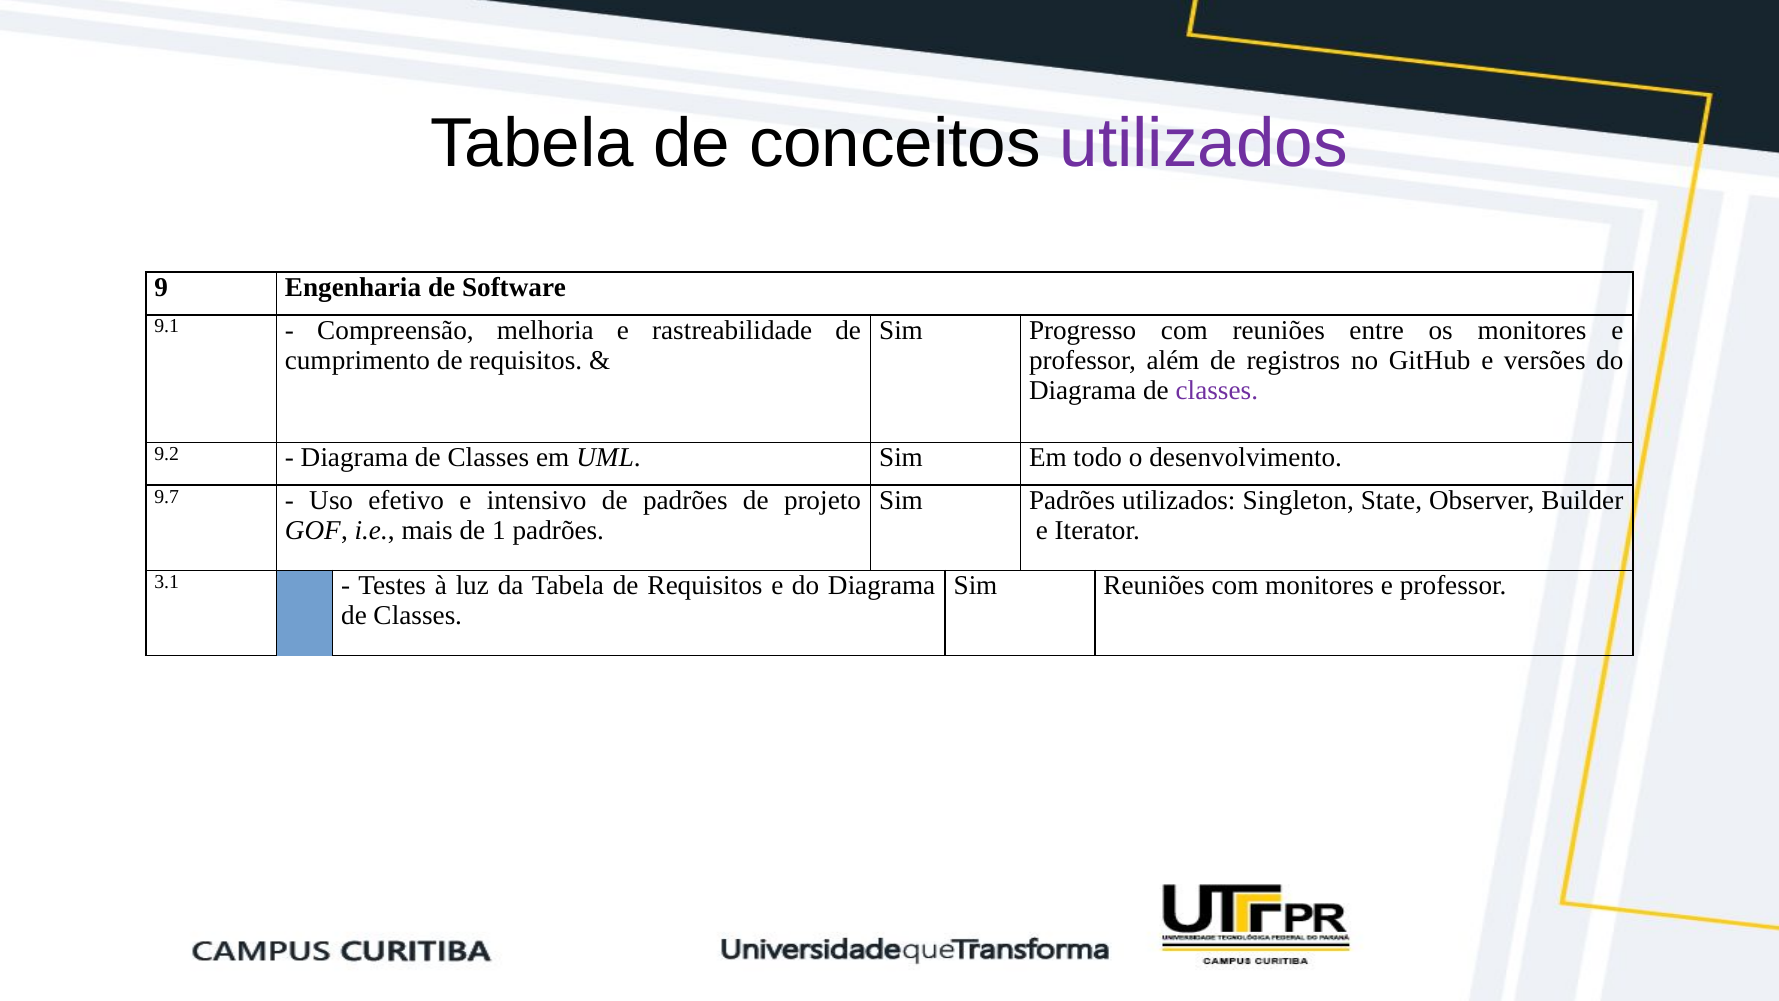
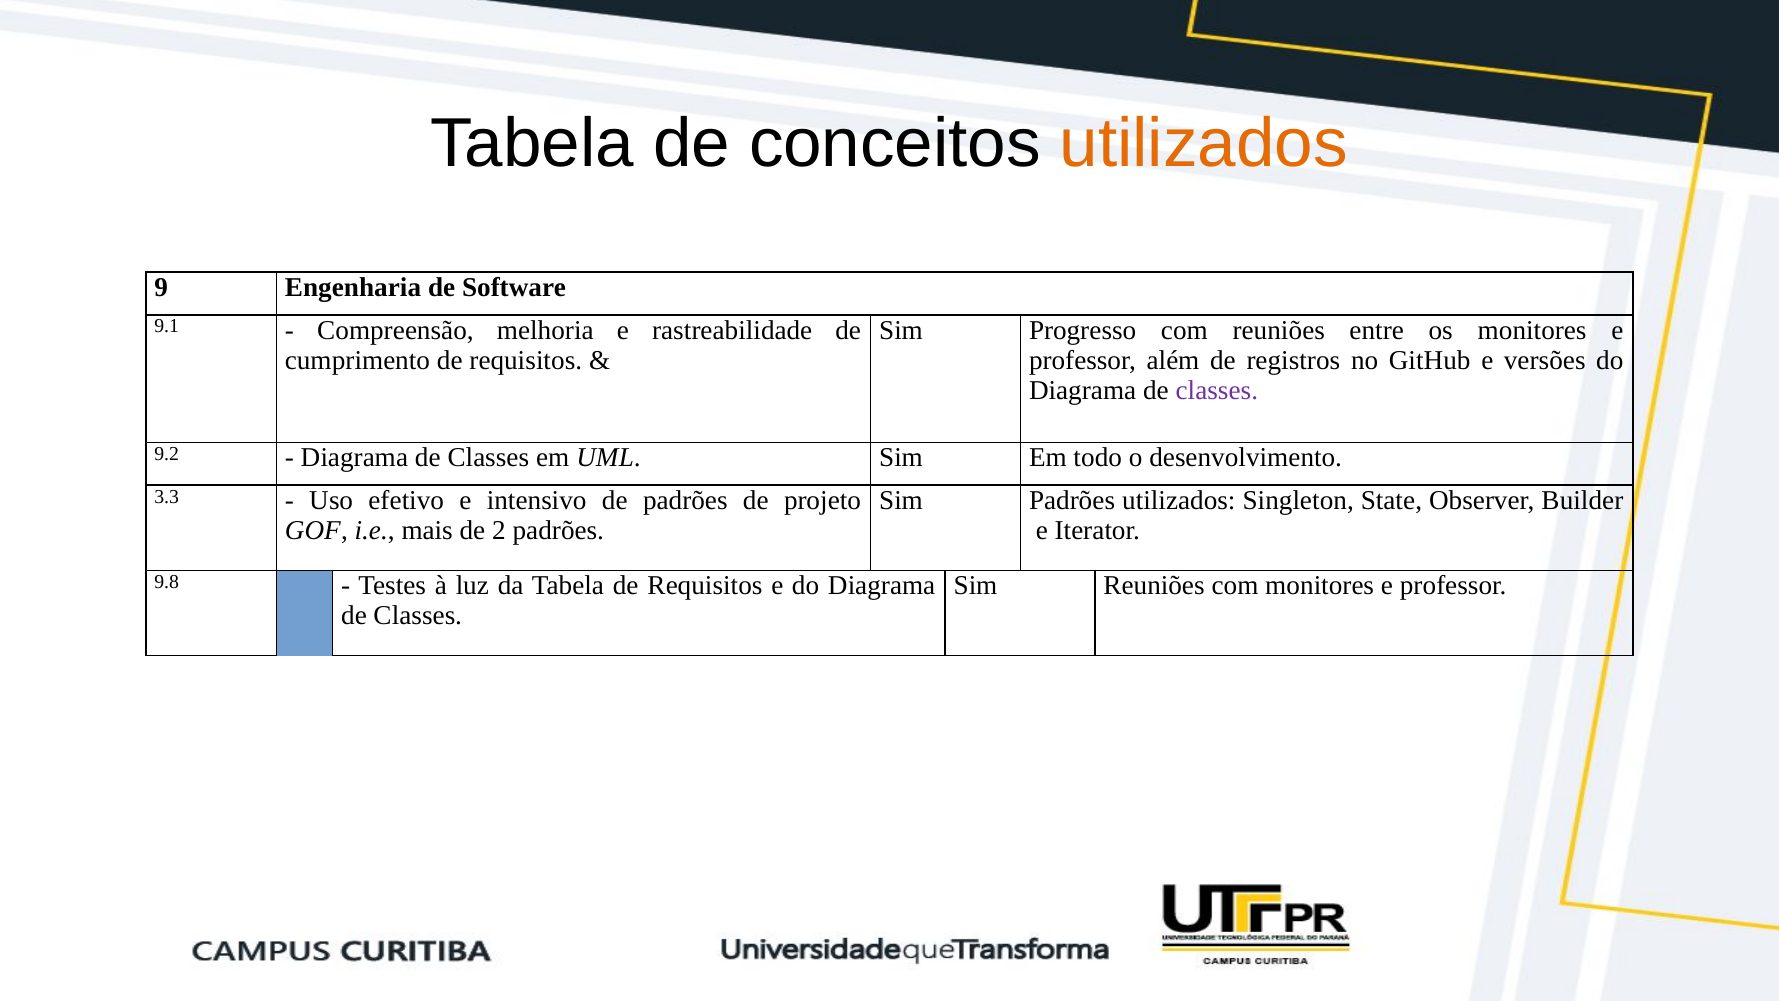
utilizados at (1204, 144) colour: purple -> orange
9.7: 9.7 -> 3.3
1: 1 -> 2
3.1: 3.1 -> 9.8
